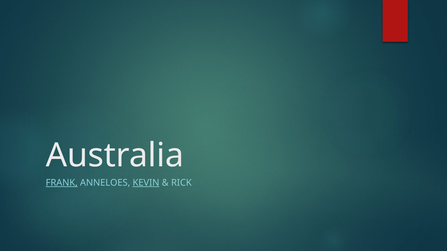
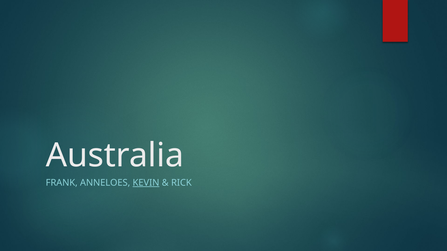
FRANK underline: present -> none
